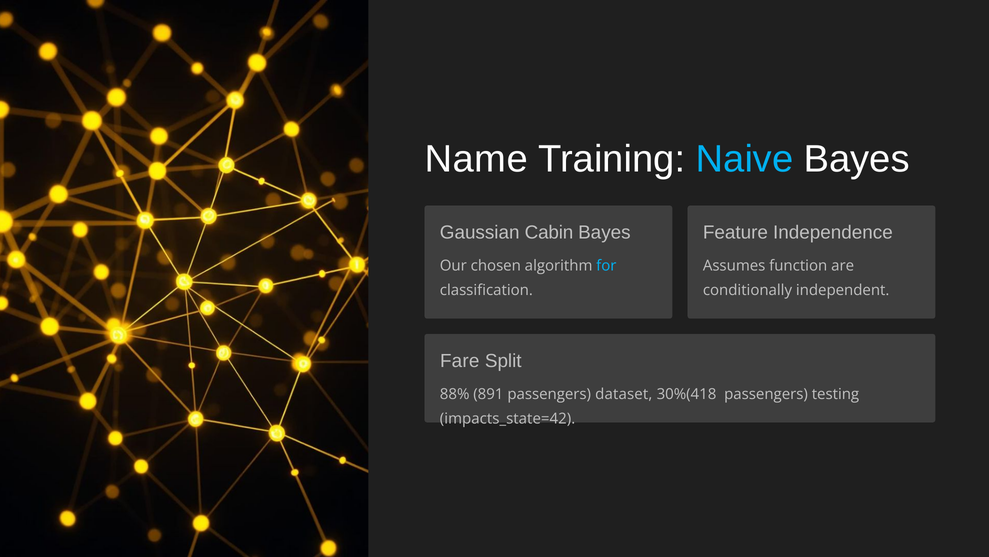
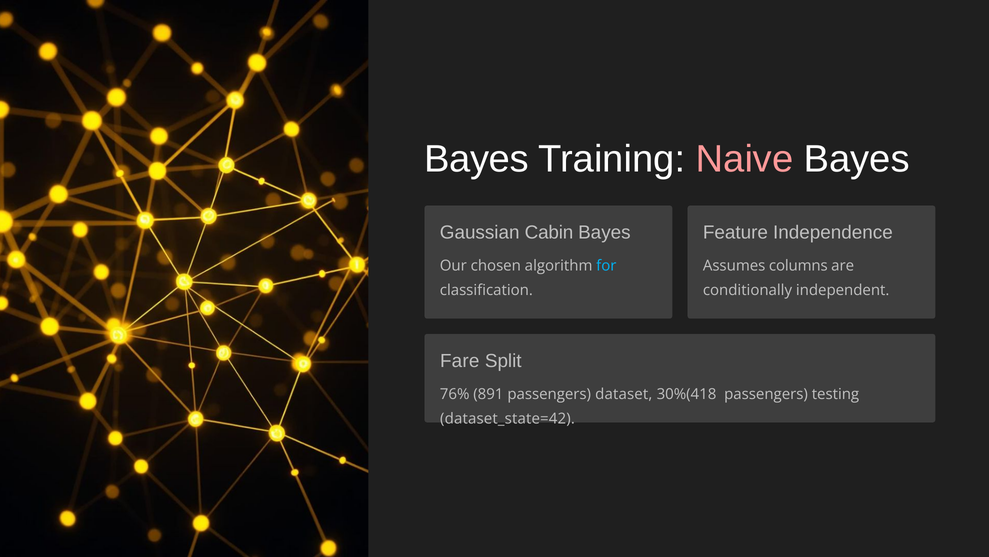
Name at (476, 159): Name -> Bayes
Naive colour: light blue -> pink
function: function -> columns
88%: 88% -> 76%
impacts_state=42: impacts_state=42 -> dataset_state=42
